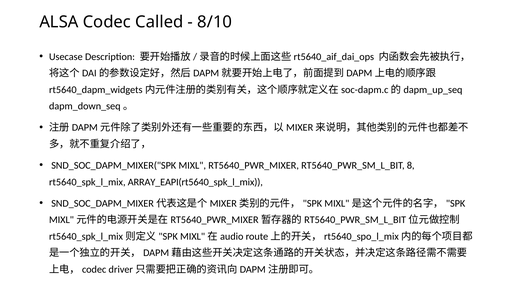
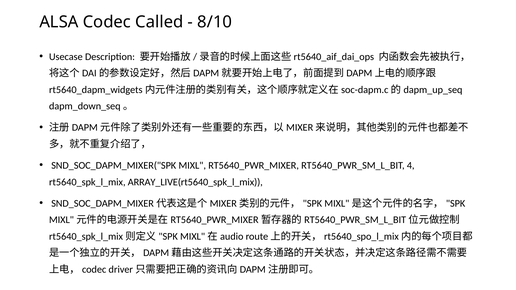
8: 8 -> 4
ARRAY_EAPI(rt5640_spk_l_mix: ARRAY_EAPI(rt5640_spk_l_mix -> ARRAY_LIVE(rt5640_spk_l_mix
